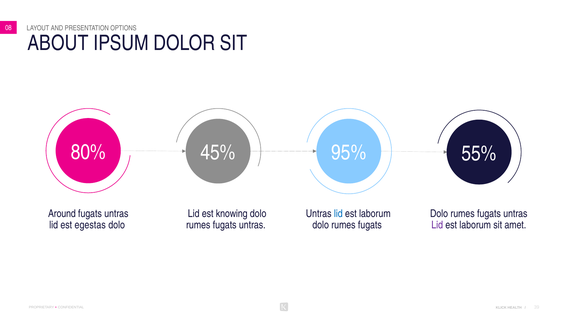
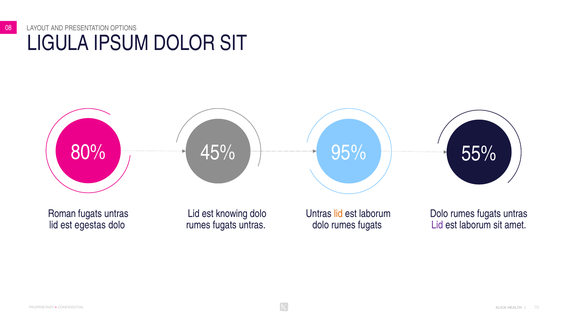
ABOUT: ABOUT -> LIGULA
Around: Around -> Roman
lid at (338, 214) colour: blue -> orange
